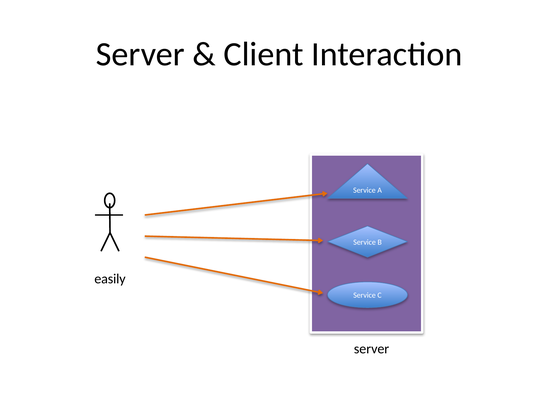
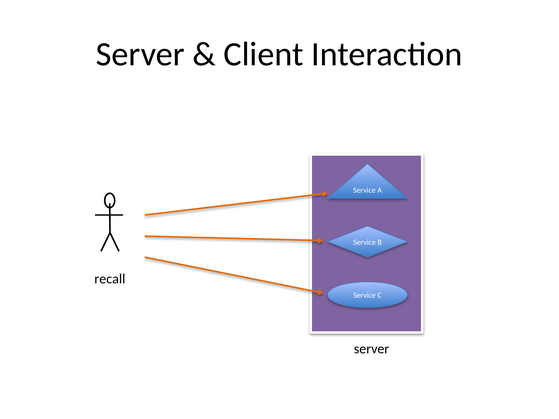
easily: easily -> recall
